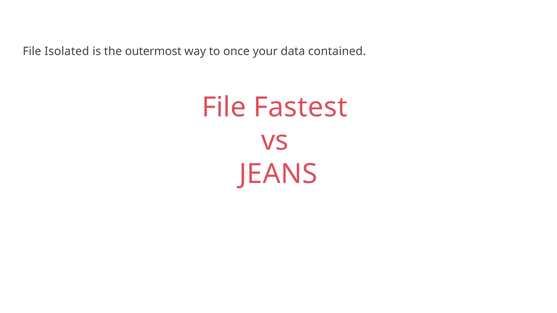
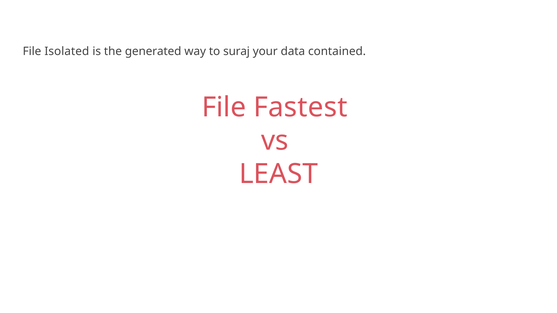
outermost: outermost -> generated
once: once -> suraj
JEANS: JEANS -> LEAST
